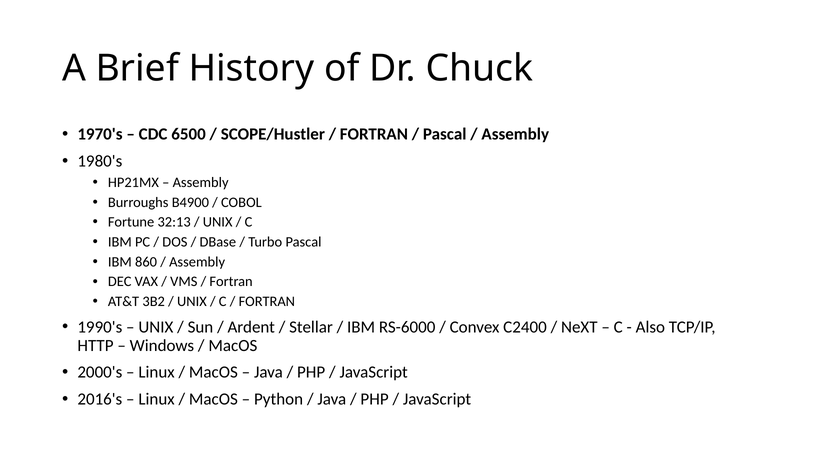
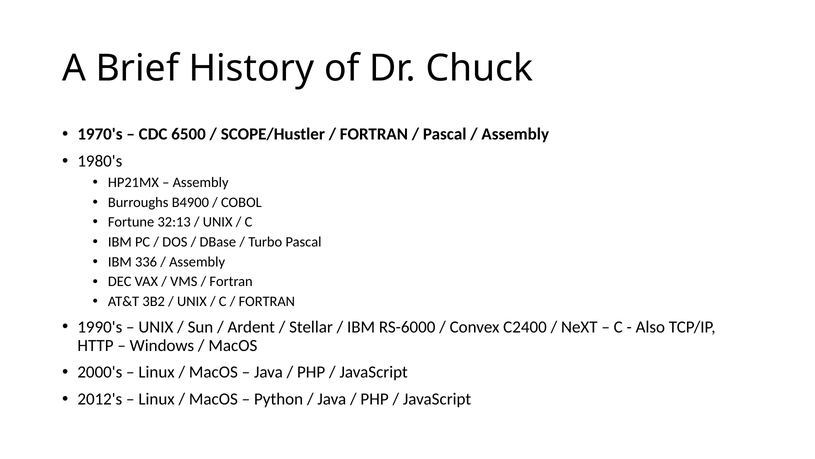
860: 860 -> 336
2016's: 2016's -> 2012's
